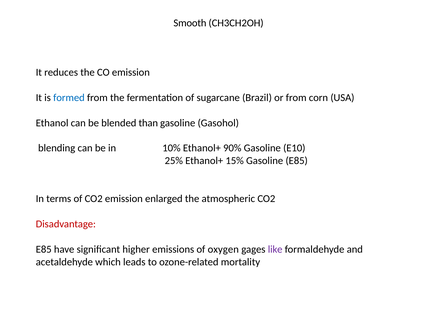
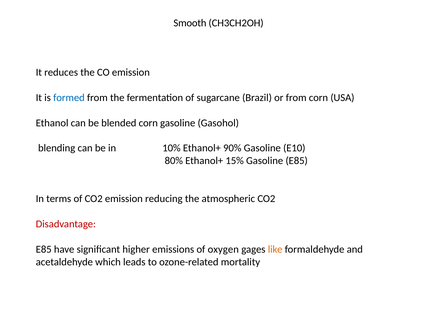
blended than: than -> corn
25%: 25% -> 80%
enlarged: enlarged -> reducing
like colour: purple -> orange
